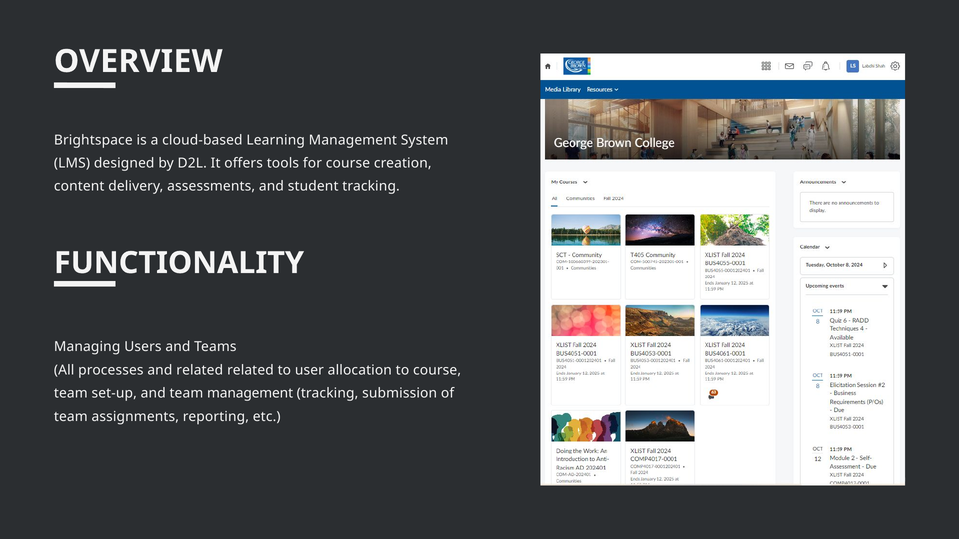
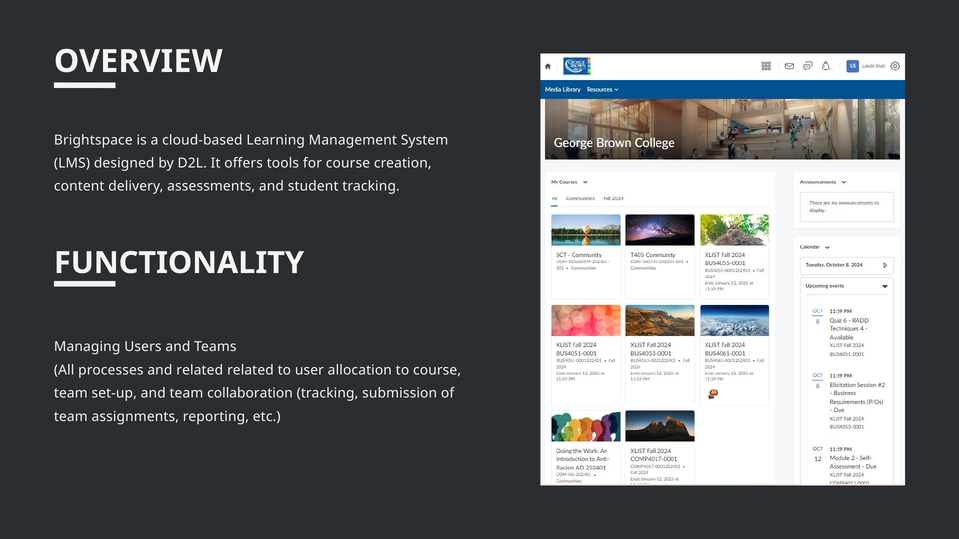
team management: management -> collaboration
